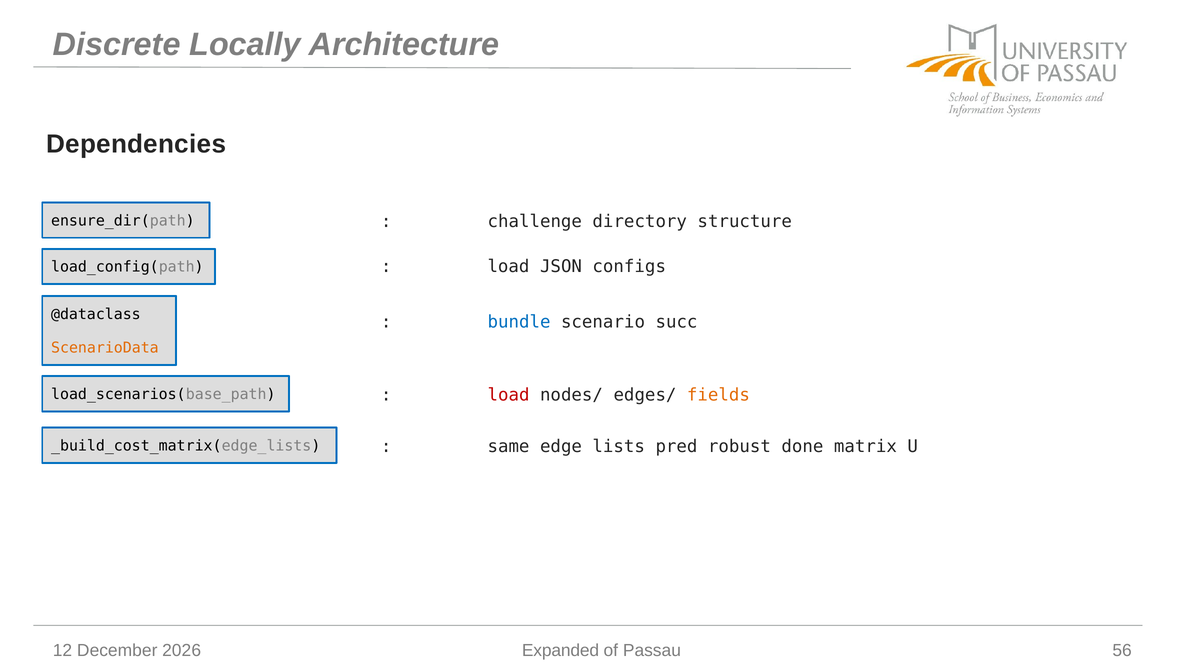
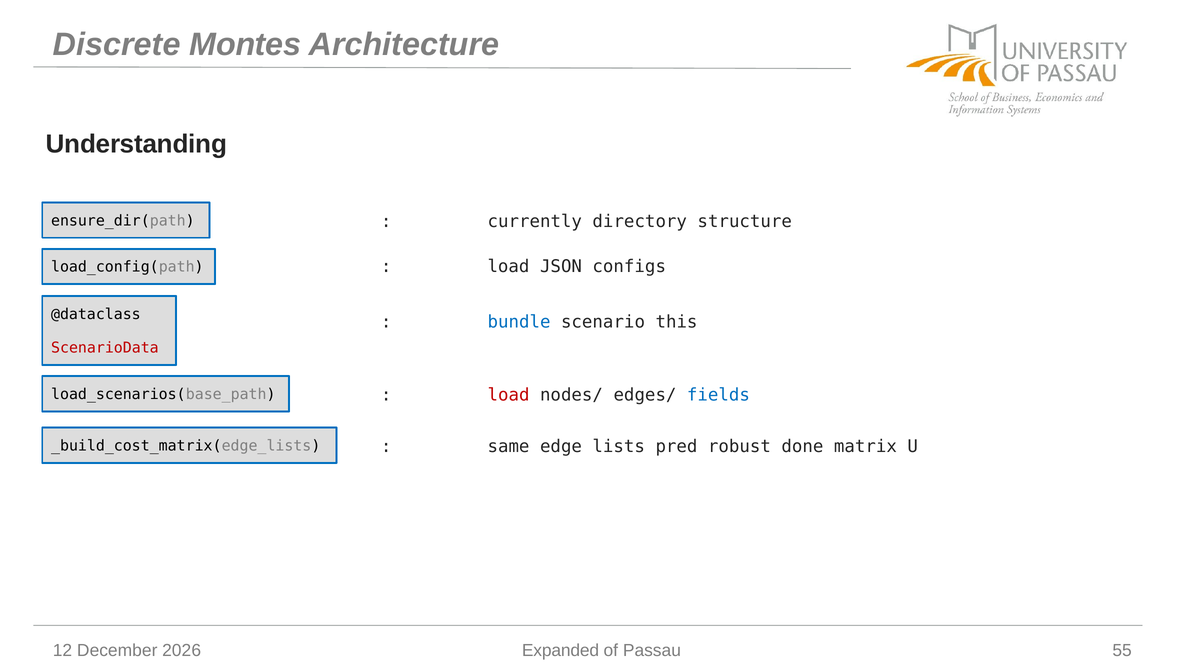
Locally: Locally -> Montes
Dependencies: Dependencies -> Understanding
challenge: challenge -> currently
succ: succ -> this
ScenarioData colour: orange -> red
fields colour: orange -> blue
56: 56 -> 55
